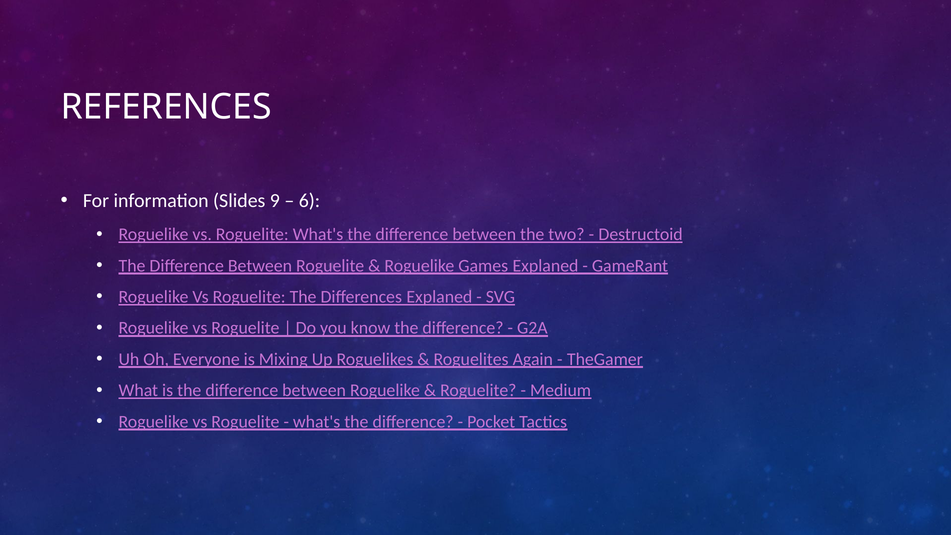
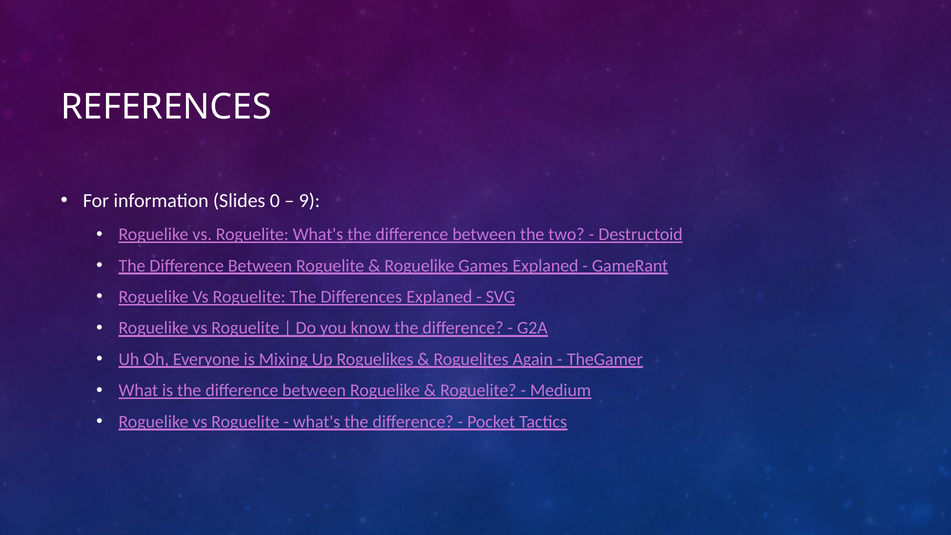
9: 9 -> 0
6: 6 -> 9
